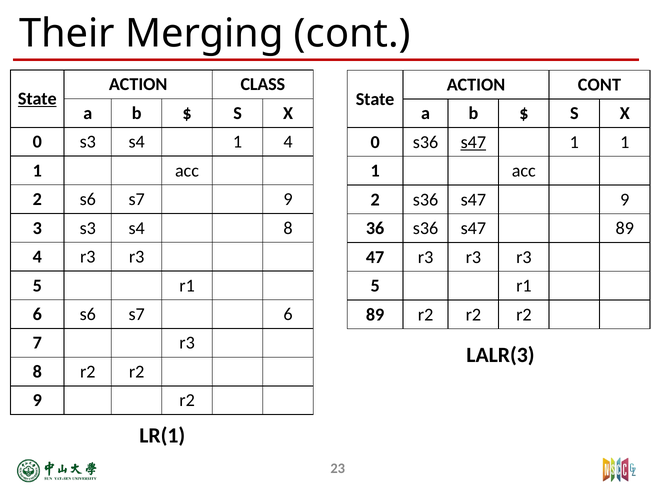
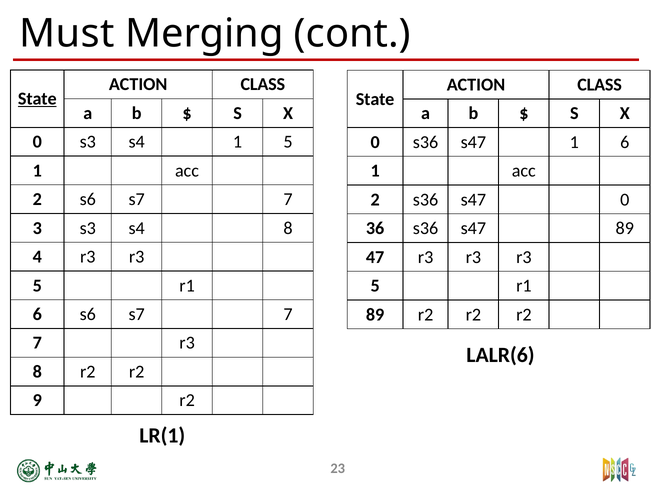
Their: Their -> Must
CONT at (599, 85): CONT -> CLASS
1 4: 4 -> 5
s47 at (473, 142) underline: present -> none
1 at (625, 142): 1 -> 6
2 s6 s7 9: 9 -> 7
s47 9: 9 -> 0
6 s6 s7 6: 6 -> 7
LALR(3: LALR(3 -> LALR(6
